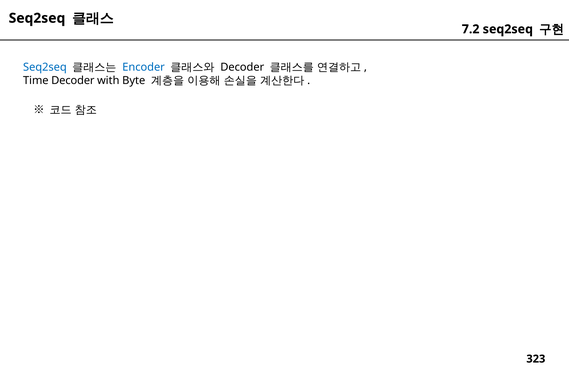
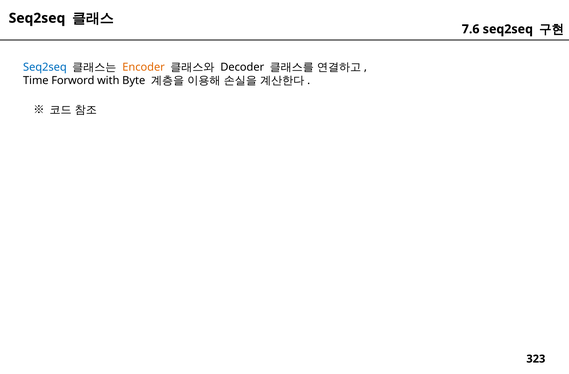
7.2: 7.2 -> 7.6
Encoder colour: blue -> orange
Time Decoder: Decoder -> Forword
